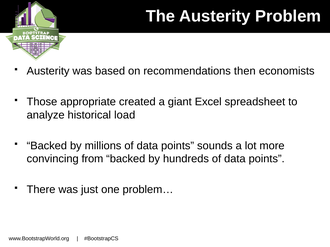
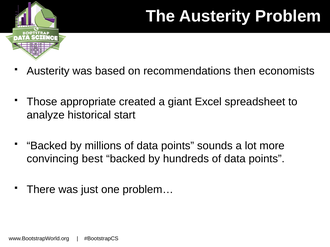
load: load -> start
from: from -> best
